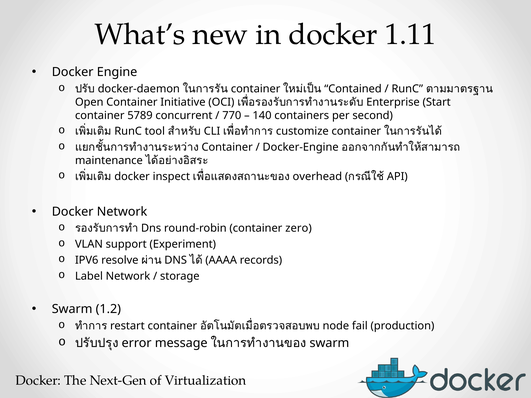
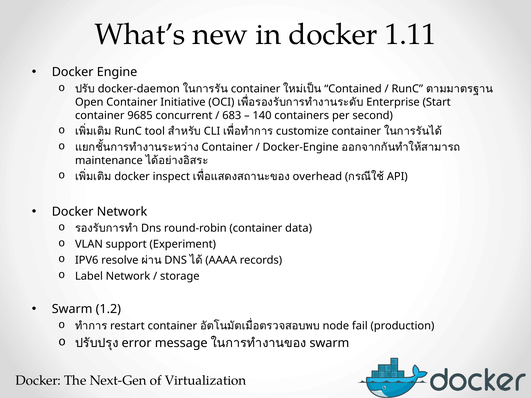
5789: 5789 -> 9685
770: 770 -> 683
zero: zero -> data
